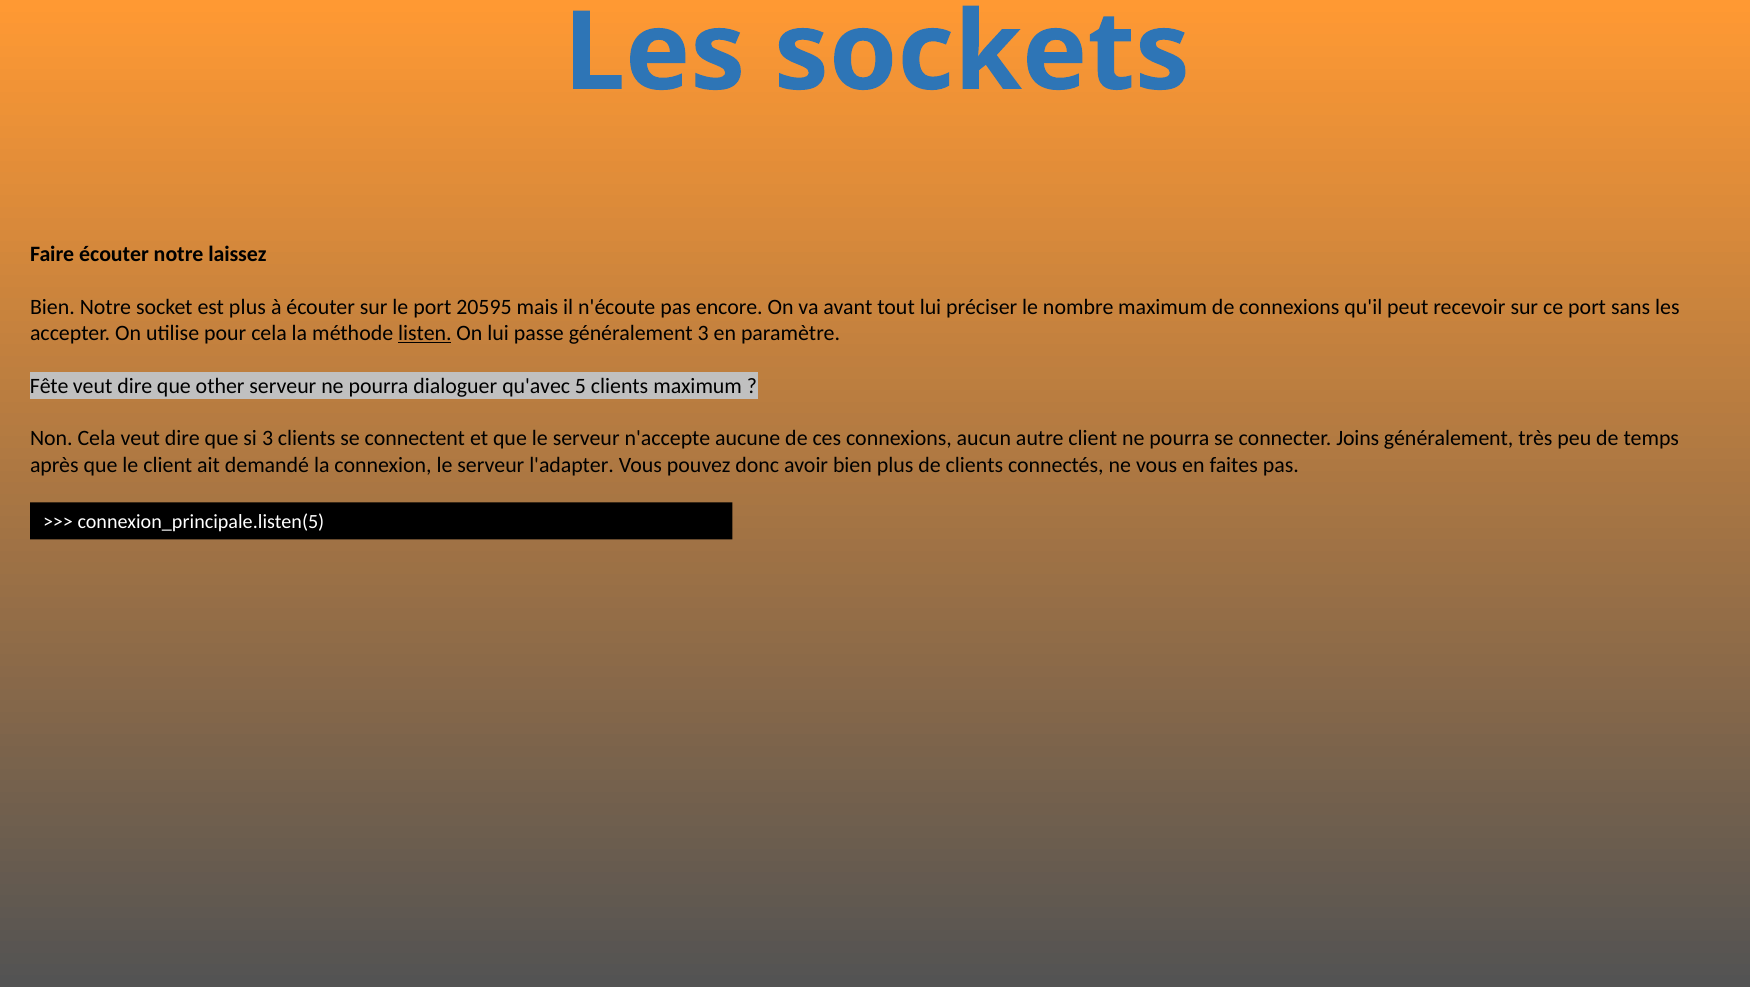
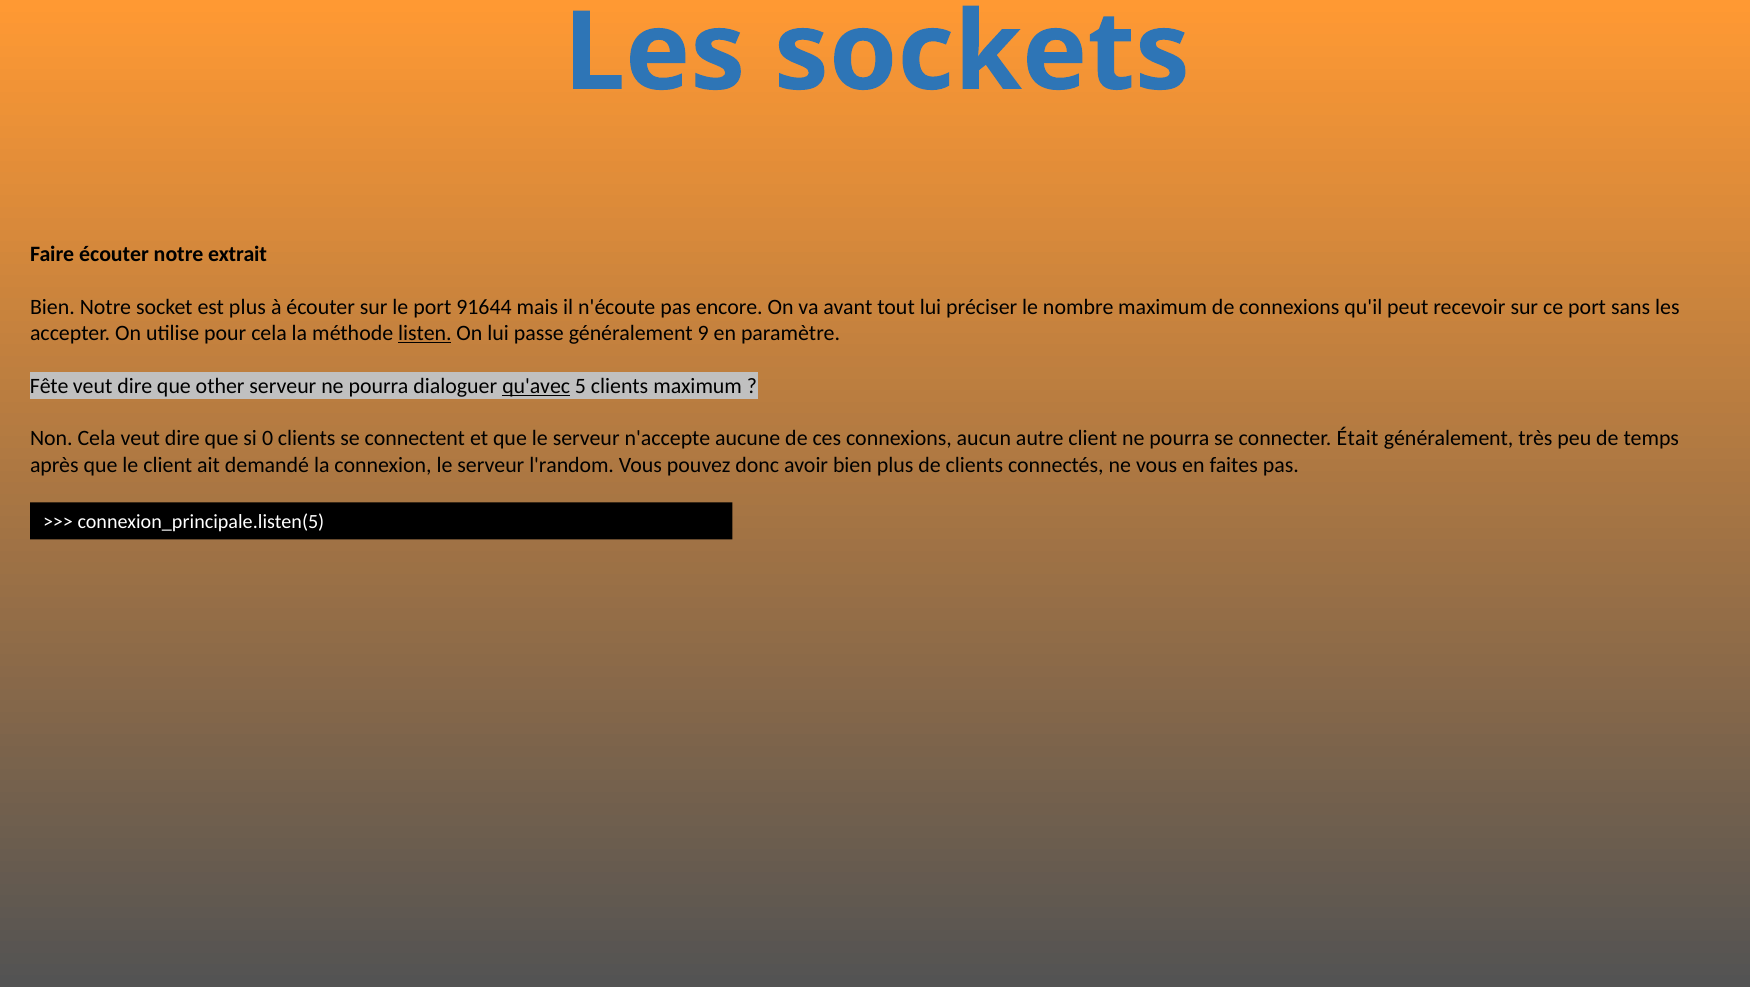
laissez: laissez -> extrait
20595: 20595 -> 91644
généralement 3: 3 -> 9
qu'avec underline: none -> present
si 3: 3 -> 0
Joins: Joins -> Était
l'adapter: l'adapter -> l'random
